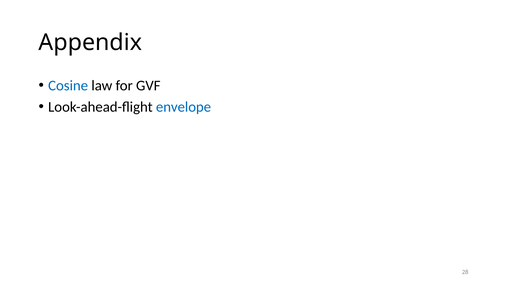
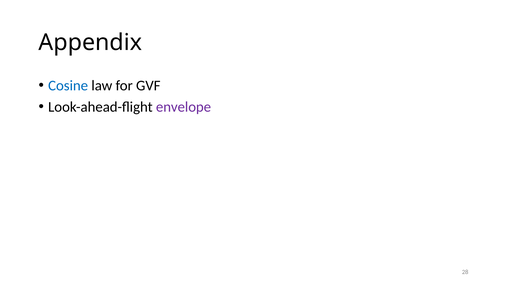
envelope colour: blue -> purple
